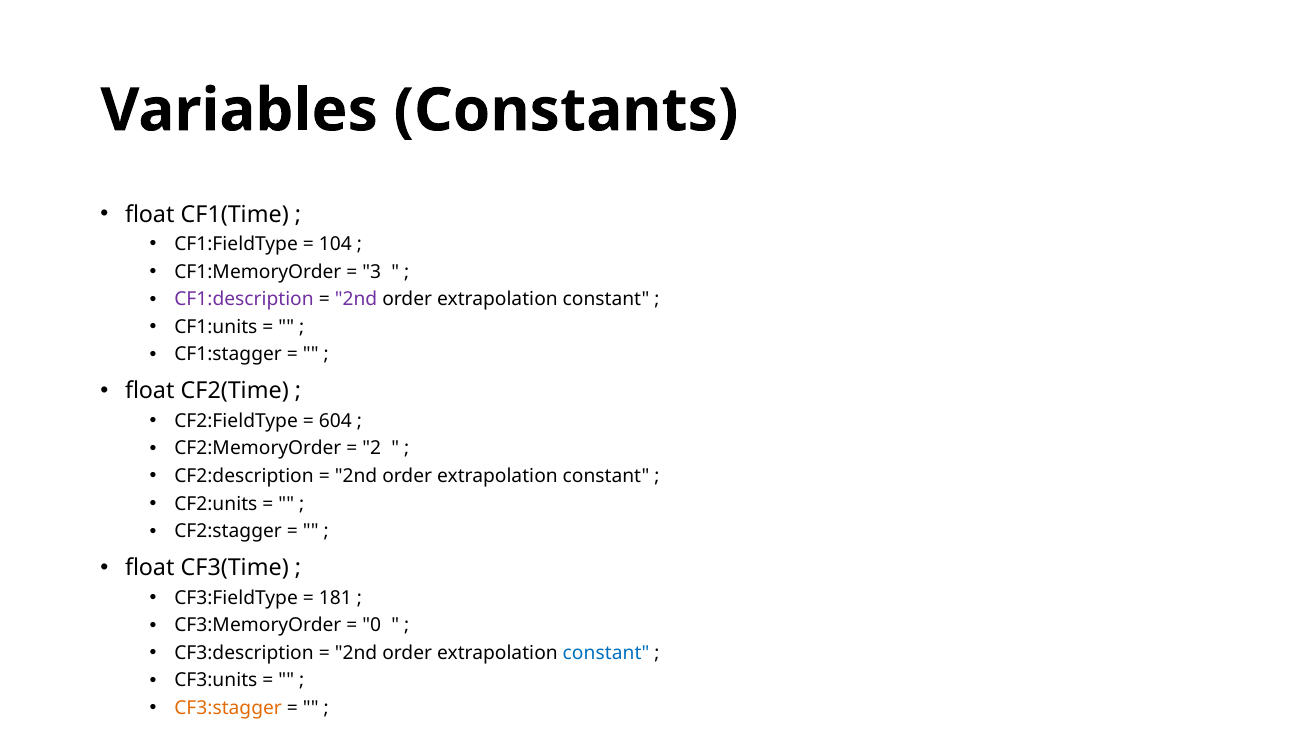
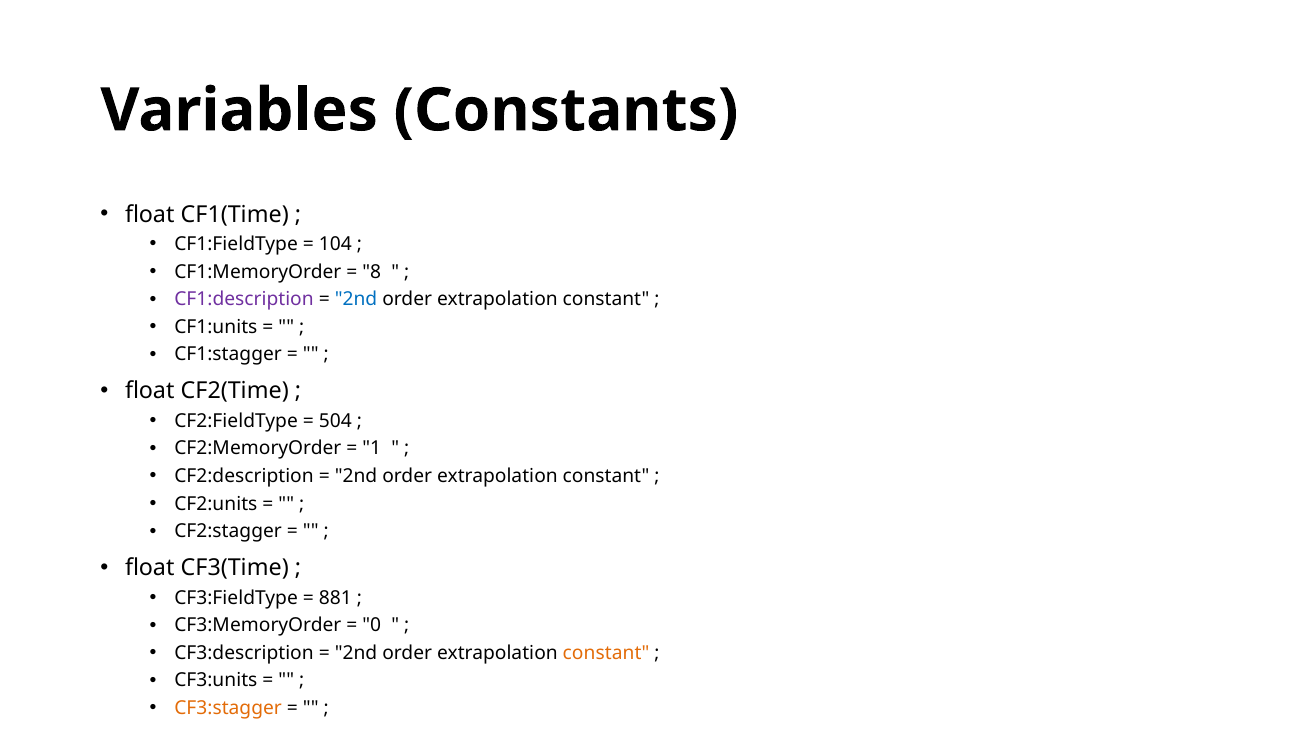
3: 3 -> 8
2nd at (356, 299) colour: purple -> blue
604: 604 -> 504
2: 2 -> 1
181: 181 -> 881
constant at (606, 653) colour: blue -> orange
